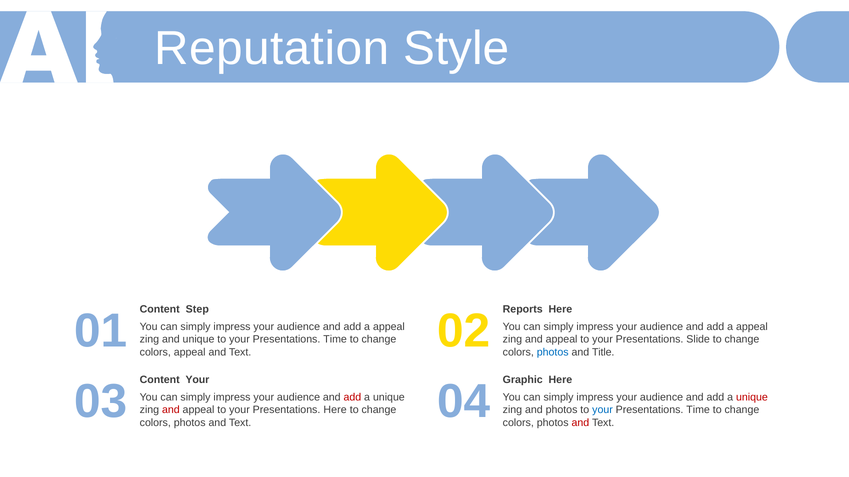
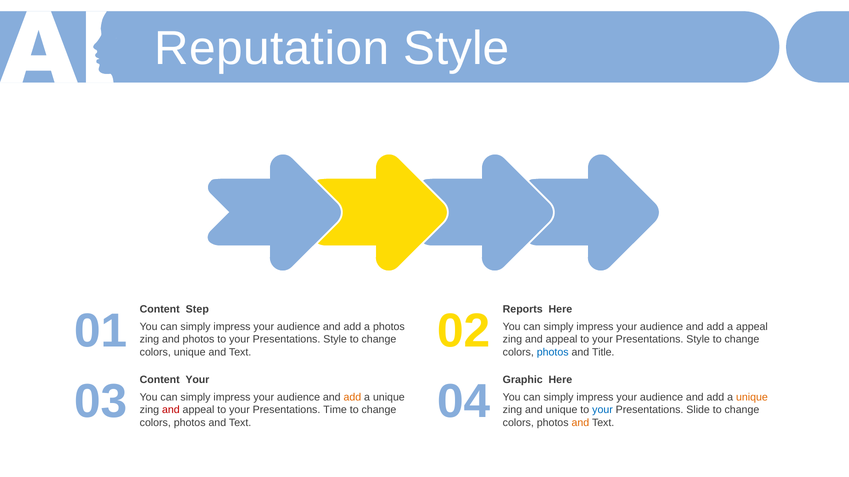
appeal at (389, 327): appeal -> photos
and unique: unique -> photos
Time at (335, 340): Time -> Style
Slide at (698, 340): Slide -> Style
colors appeal: appeal -> unique
add at (352, 398) colour: red -> orange
unique at (752, 398) colour: red -> orange
Presentations Here: Here -> Time
and photos: photos -> unique
Time at (698, 410): Time -> Slide
and at (580, 423) colour: red -> orange
